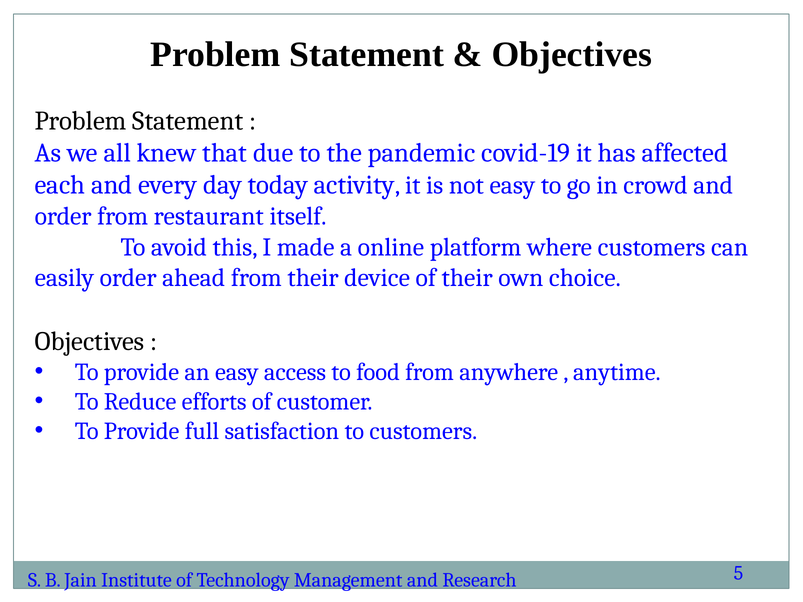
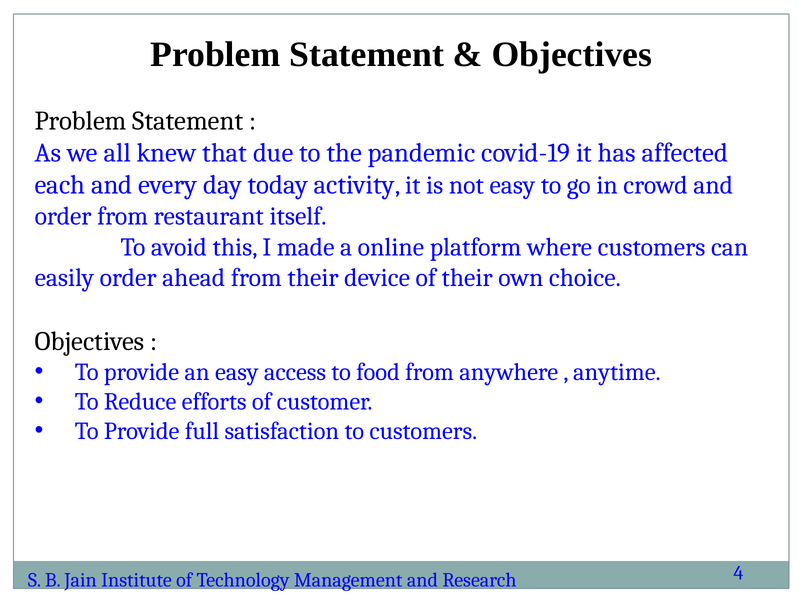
5: 5 -> 4
